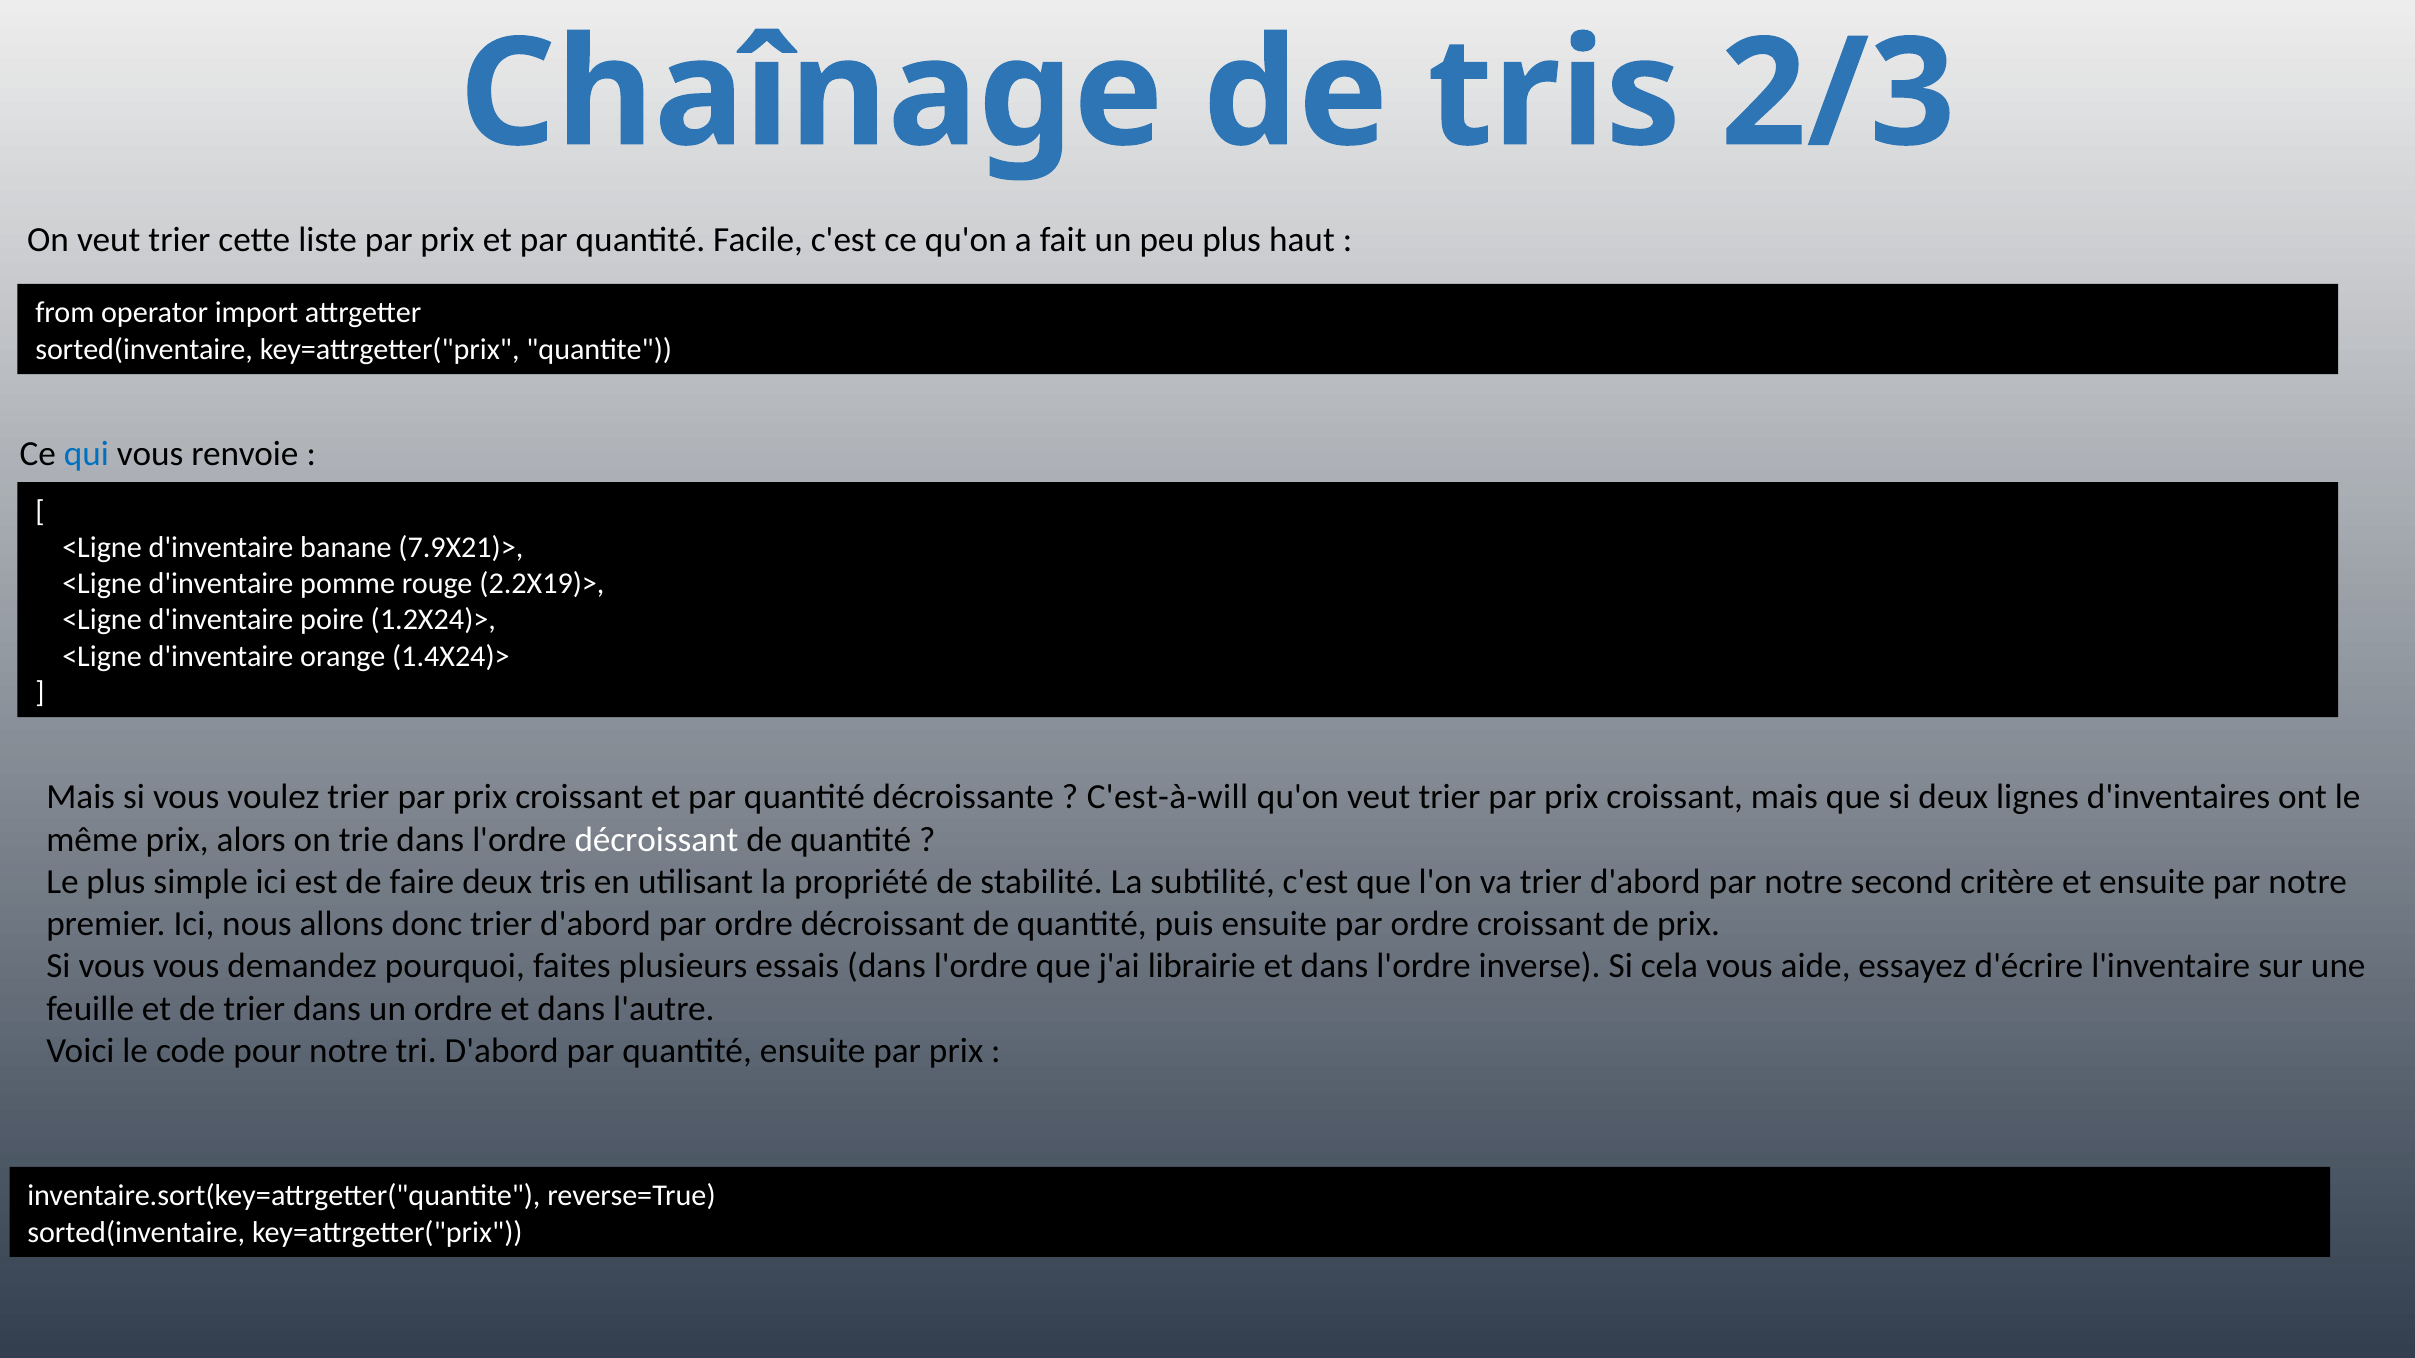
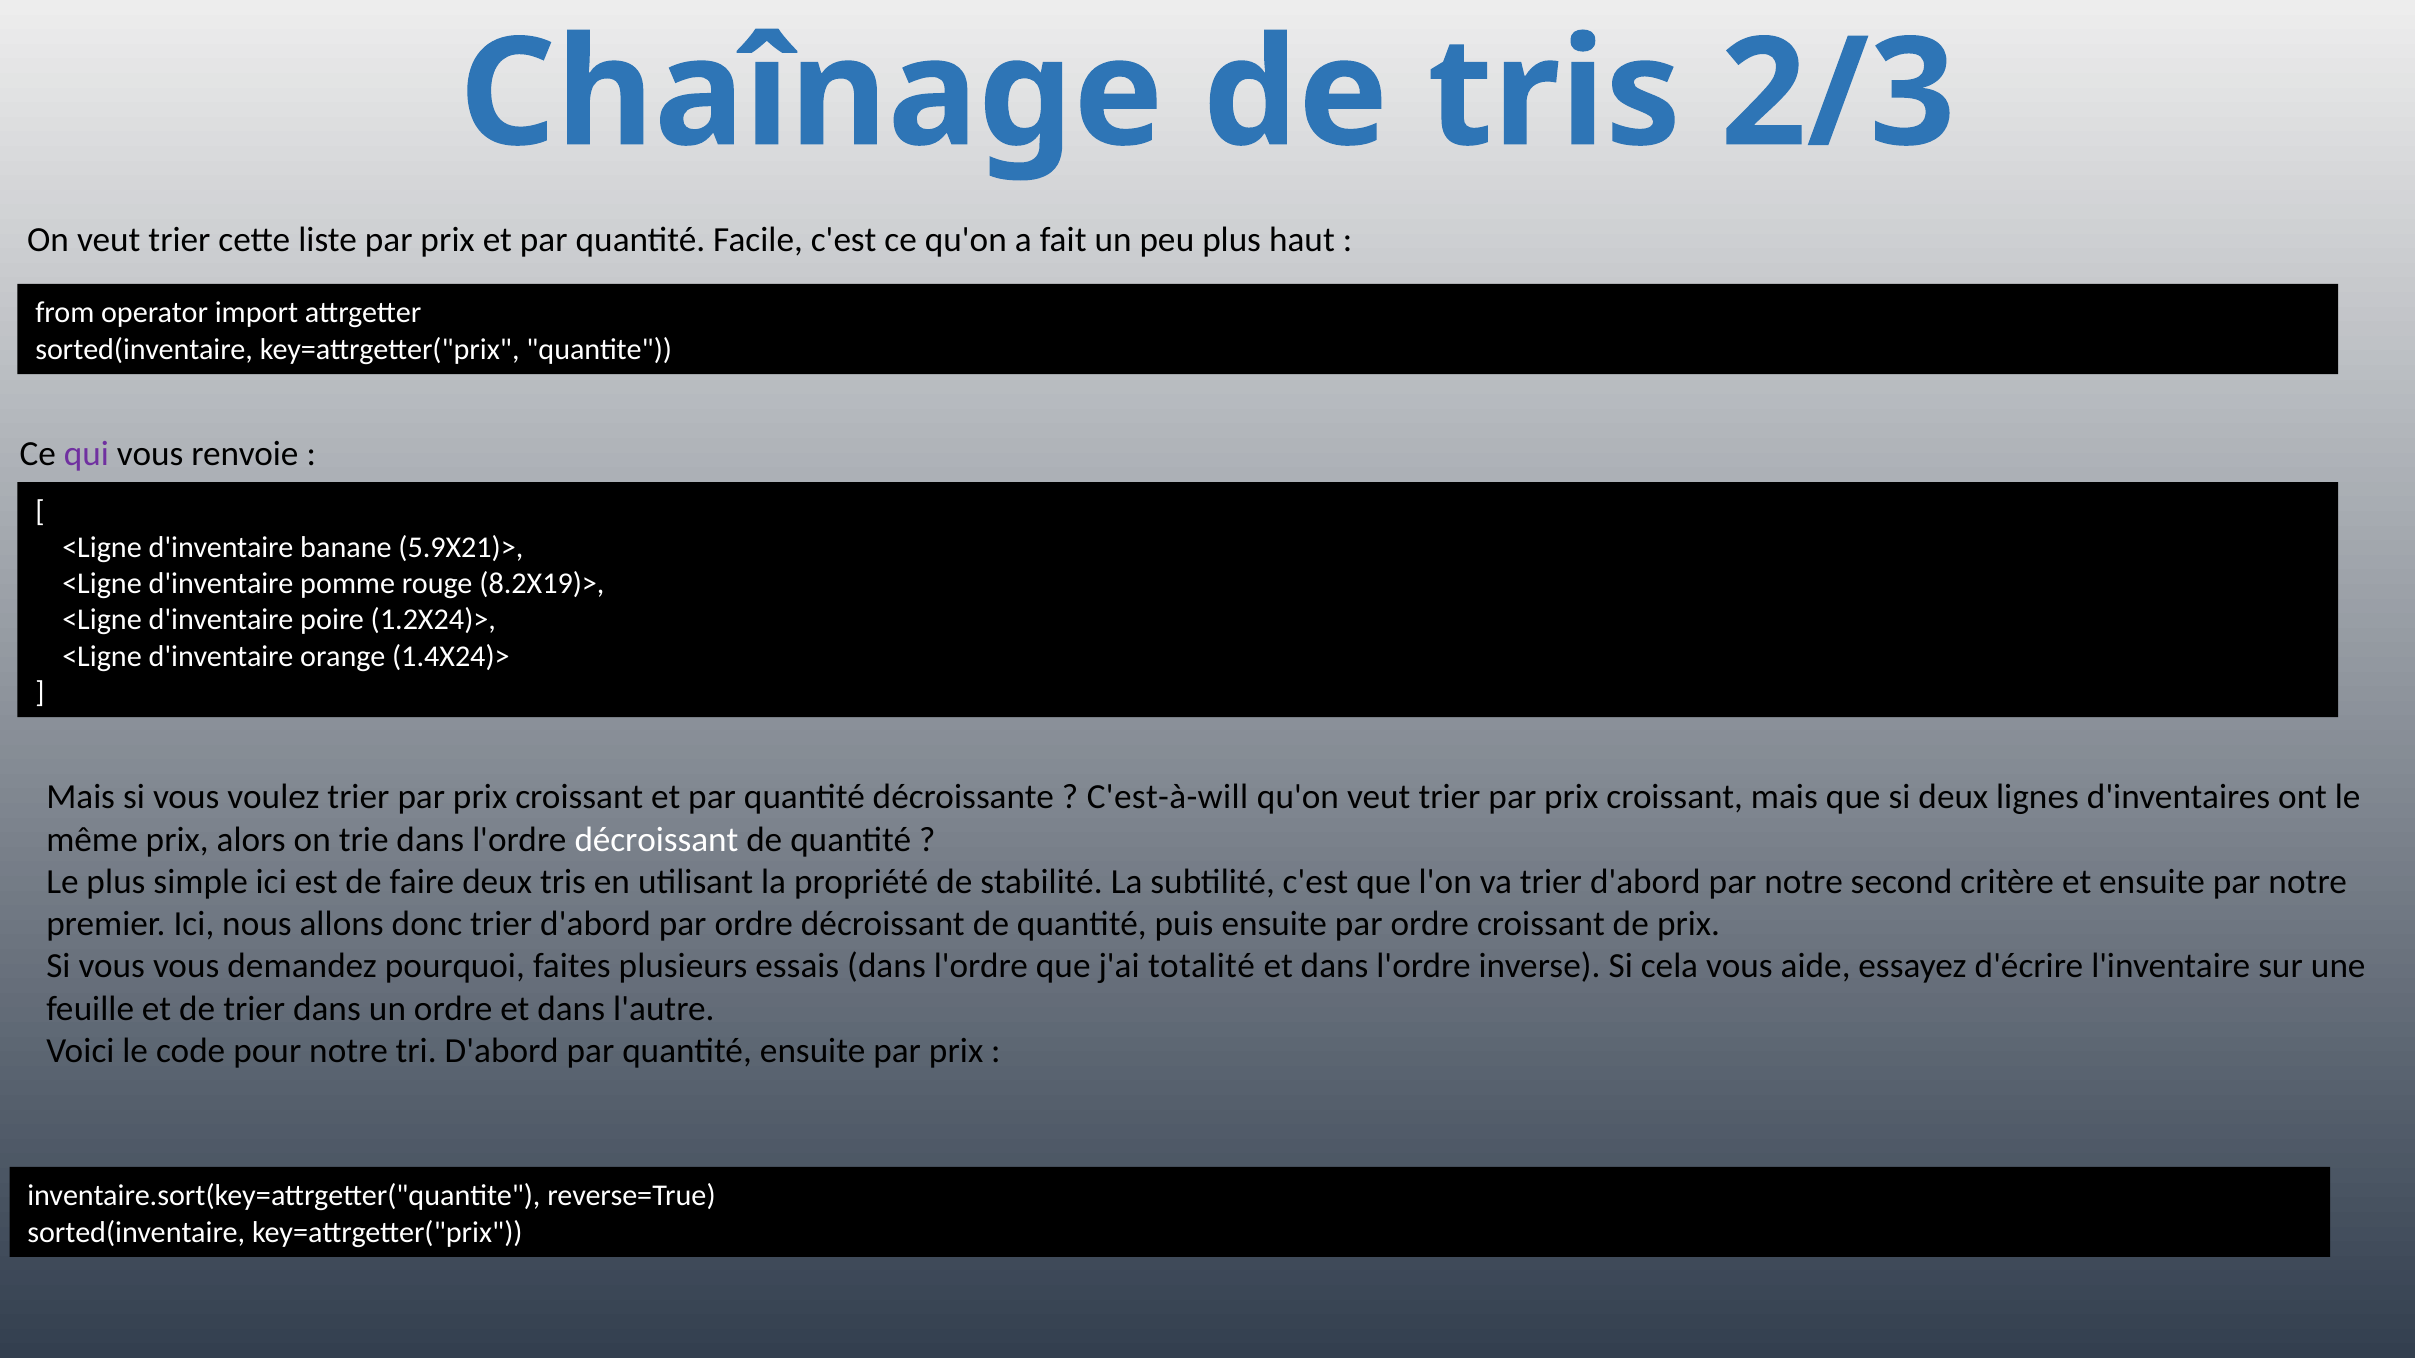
qui colour: blue -> purple
7.9X21)>: 7.9X21)> -> 5.9X21)>
2.2X19)>: 2.2X19)> -> 8.2X19)>
librairie: librairie -> totalité
